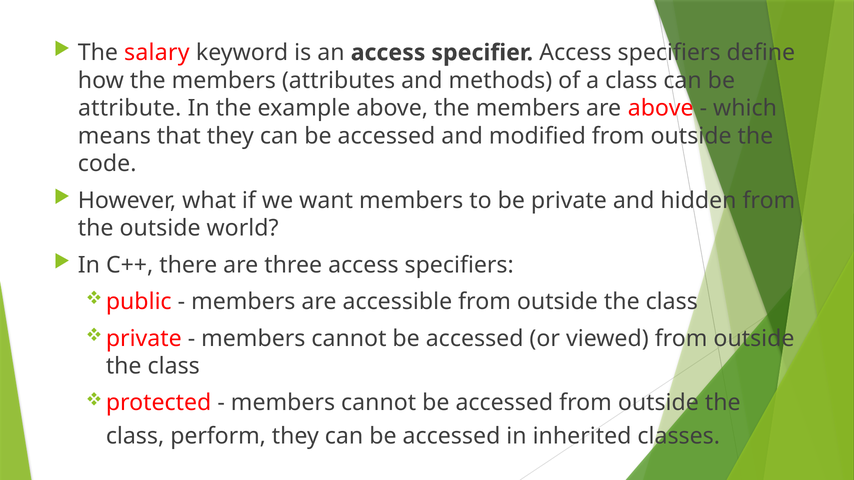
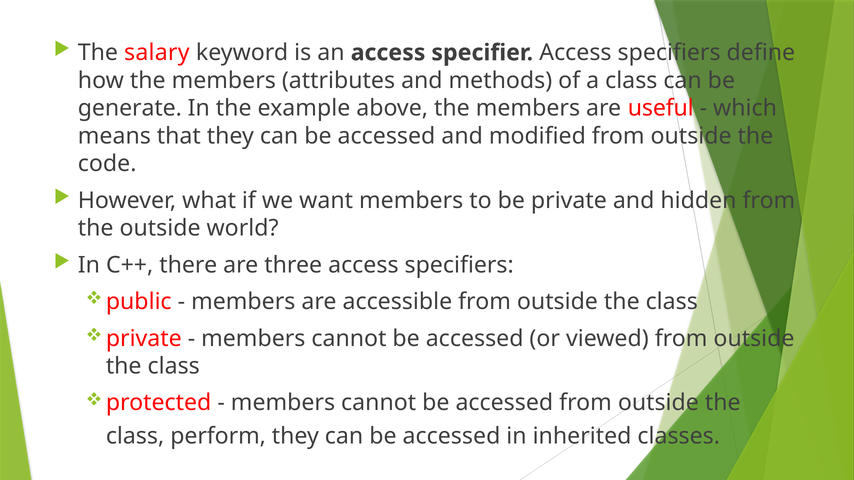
attribute: attribute -> generate
are above: above -> useful
